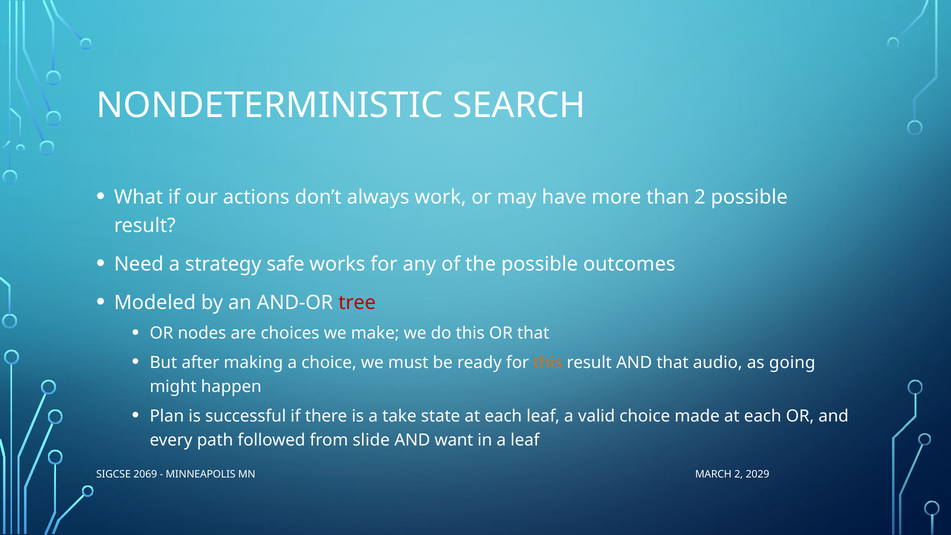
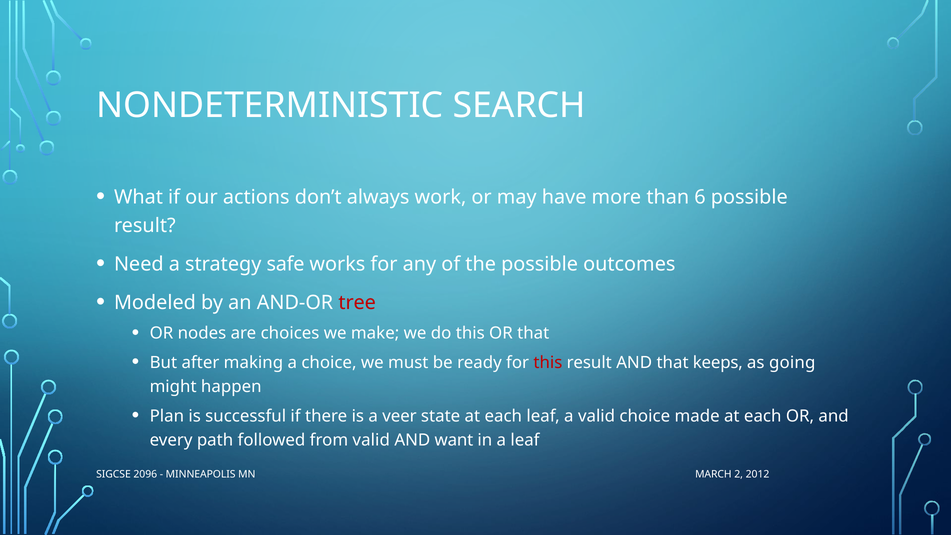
than 2: 2 -> 6
this at (548, 362) colour: orange -> red
audio: audio -> keeps
take: take -> veer
from slide: slide -> valid
2069: 2069 -> 2096
2029: 2029 -> 2012
